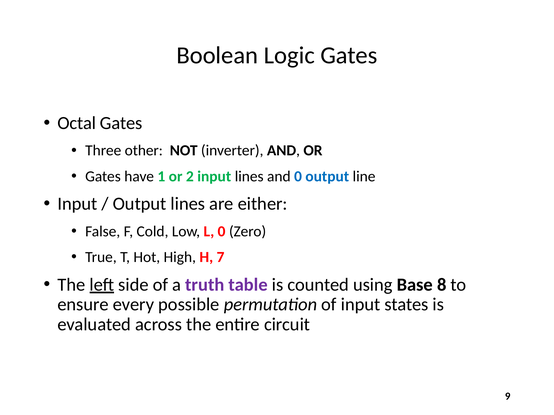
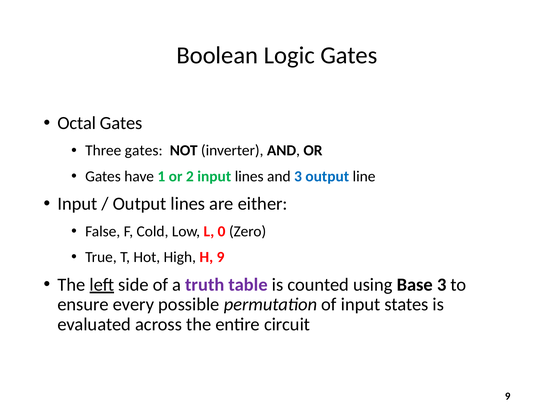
Three other: other -> gates
and 0: 0 -> 3
H 7: 7 -> 9
Base 8: 8 -> 3
